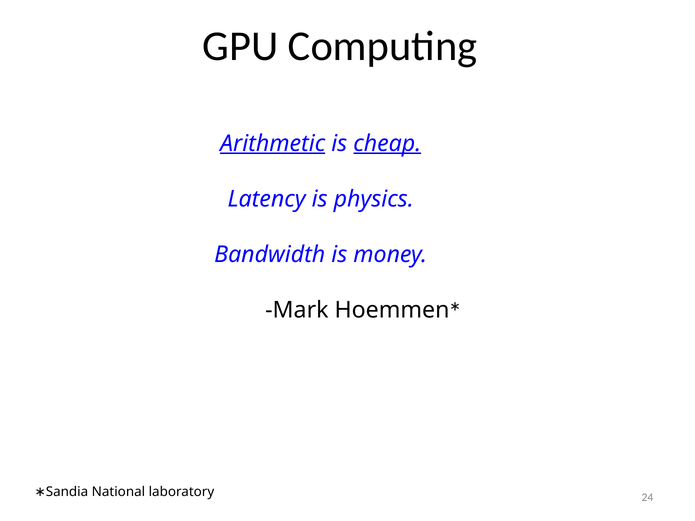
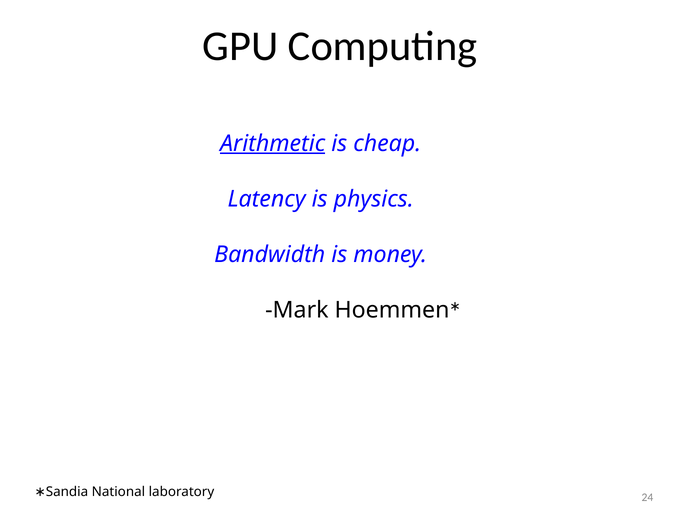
cheap underline: present -> none
